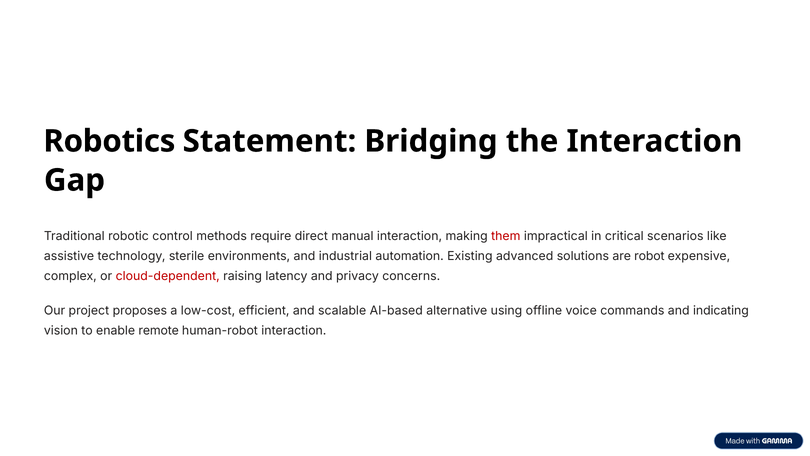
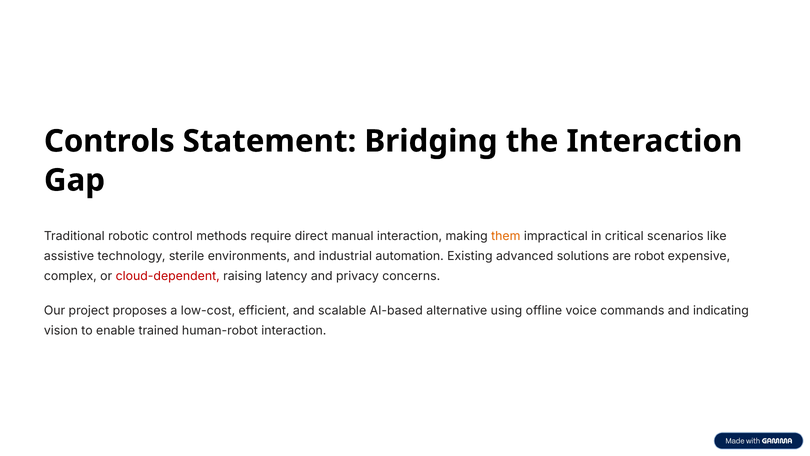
Robotics: Robotics -> Controls
them colour: red -> orange
remote: remote -> trained
